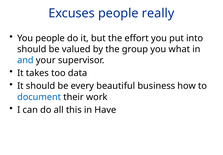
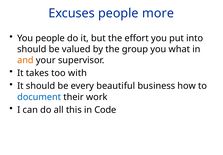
really: really -> more
and colour: blue -> orange
data: data -> with
Have: Have -> Code
